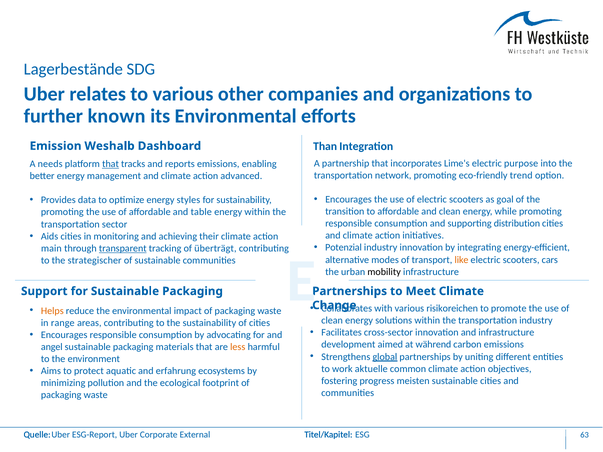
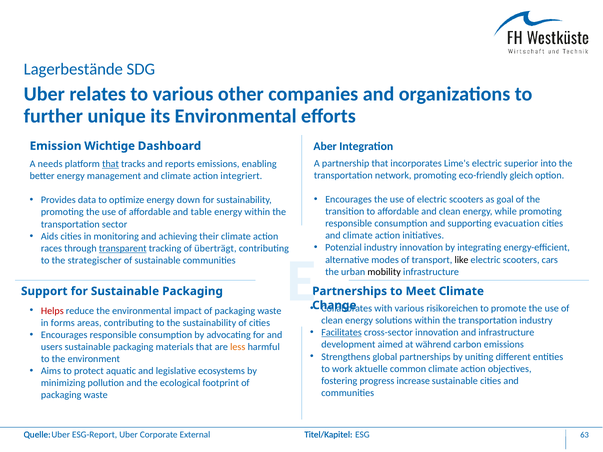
known: known -> unique
Weshalb: Weshalb -> Wichtige
Than: Than -> Aber
purpose: purpose -> superior
trend: trend -> gleich
advanced: advanced -> integriert
styles: styles -> down
distribution: distribution -> evacuation
main: main -> races
like colour: orange -> black
Helps colour: orange -> red
range: range -> forms
Facilitates underline: none -> present
angel: angel -> users
global underline: present -> none
erfahrung: erfahrung -> legislative
meisten: meisten -> increase
